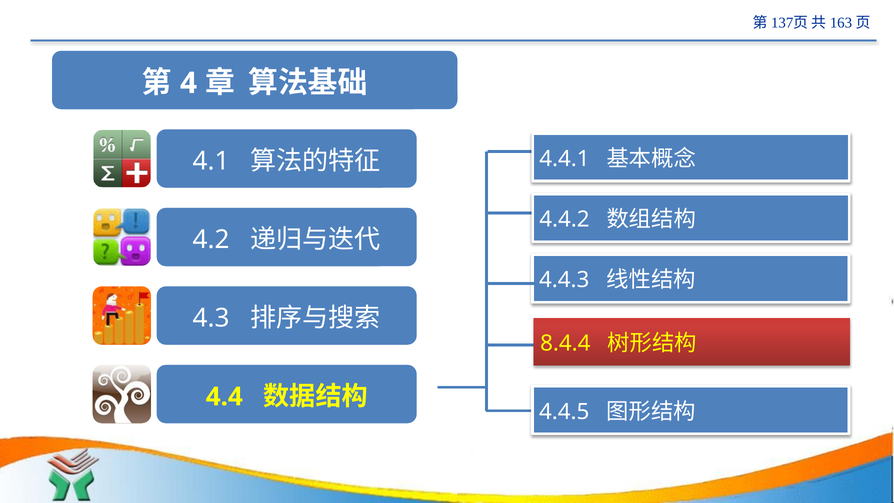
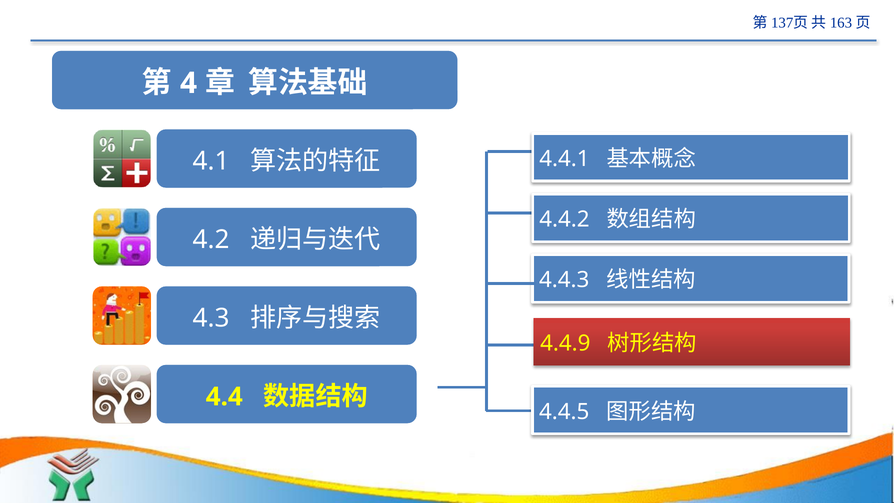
8.4.4: 8.4.4 -> 4.4.9
